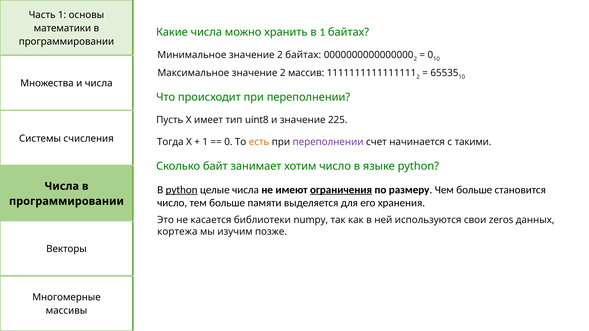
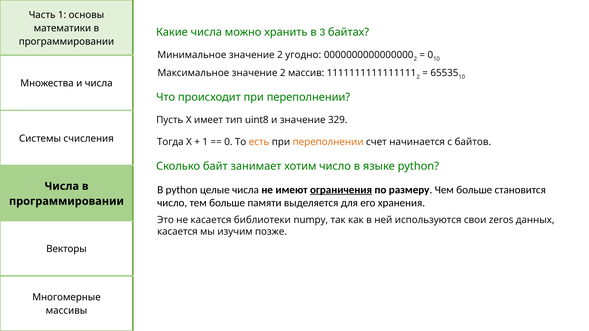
в 1: 1 -> 3
2 байтах: байтах -> угодно
225: 225 -> 329
переполнении at (328, 142) colour: purple -> orange
такими: такими -> байтов
python at (182, 190) underline: present -> none
кортежа at (177, 232): кортежа -> касается
